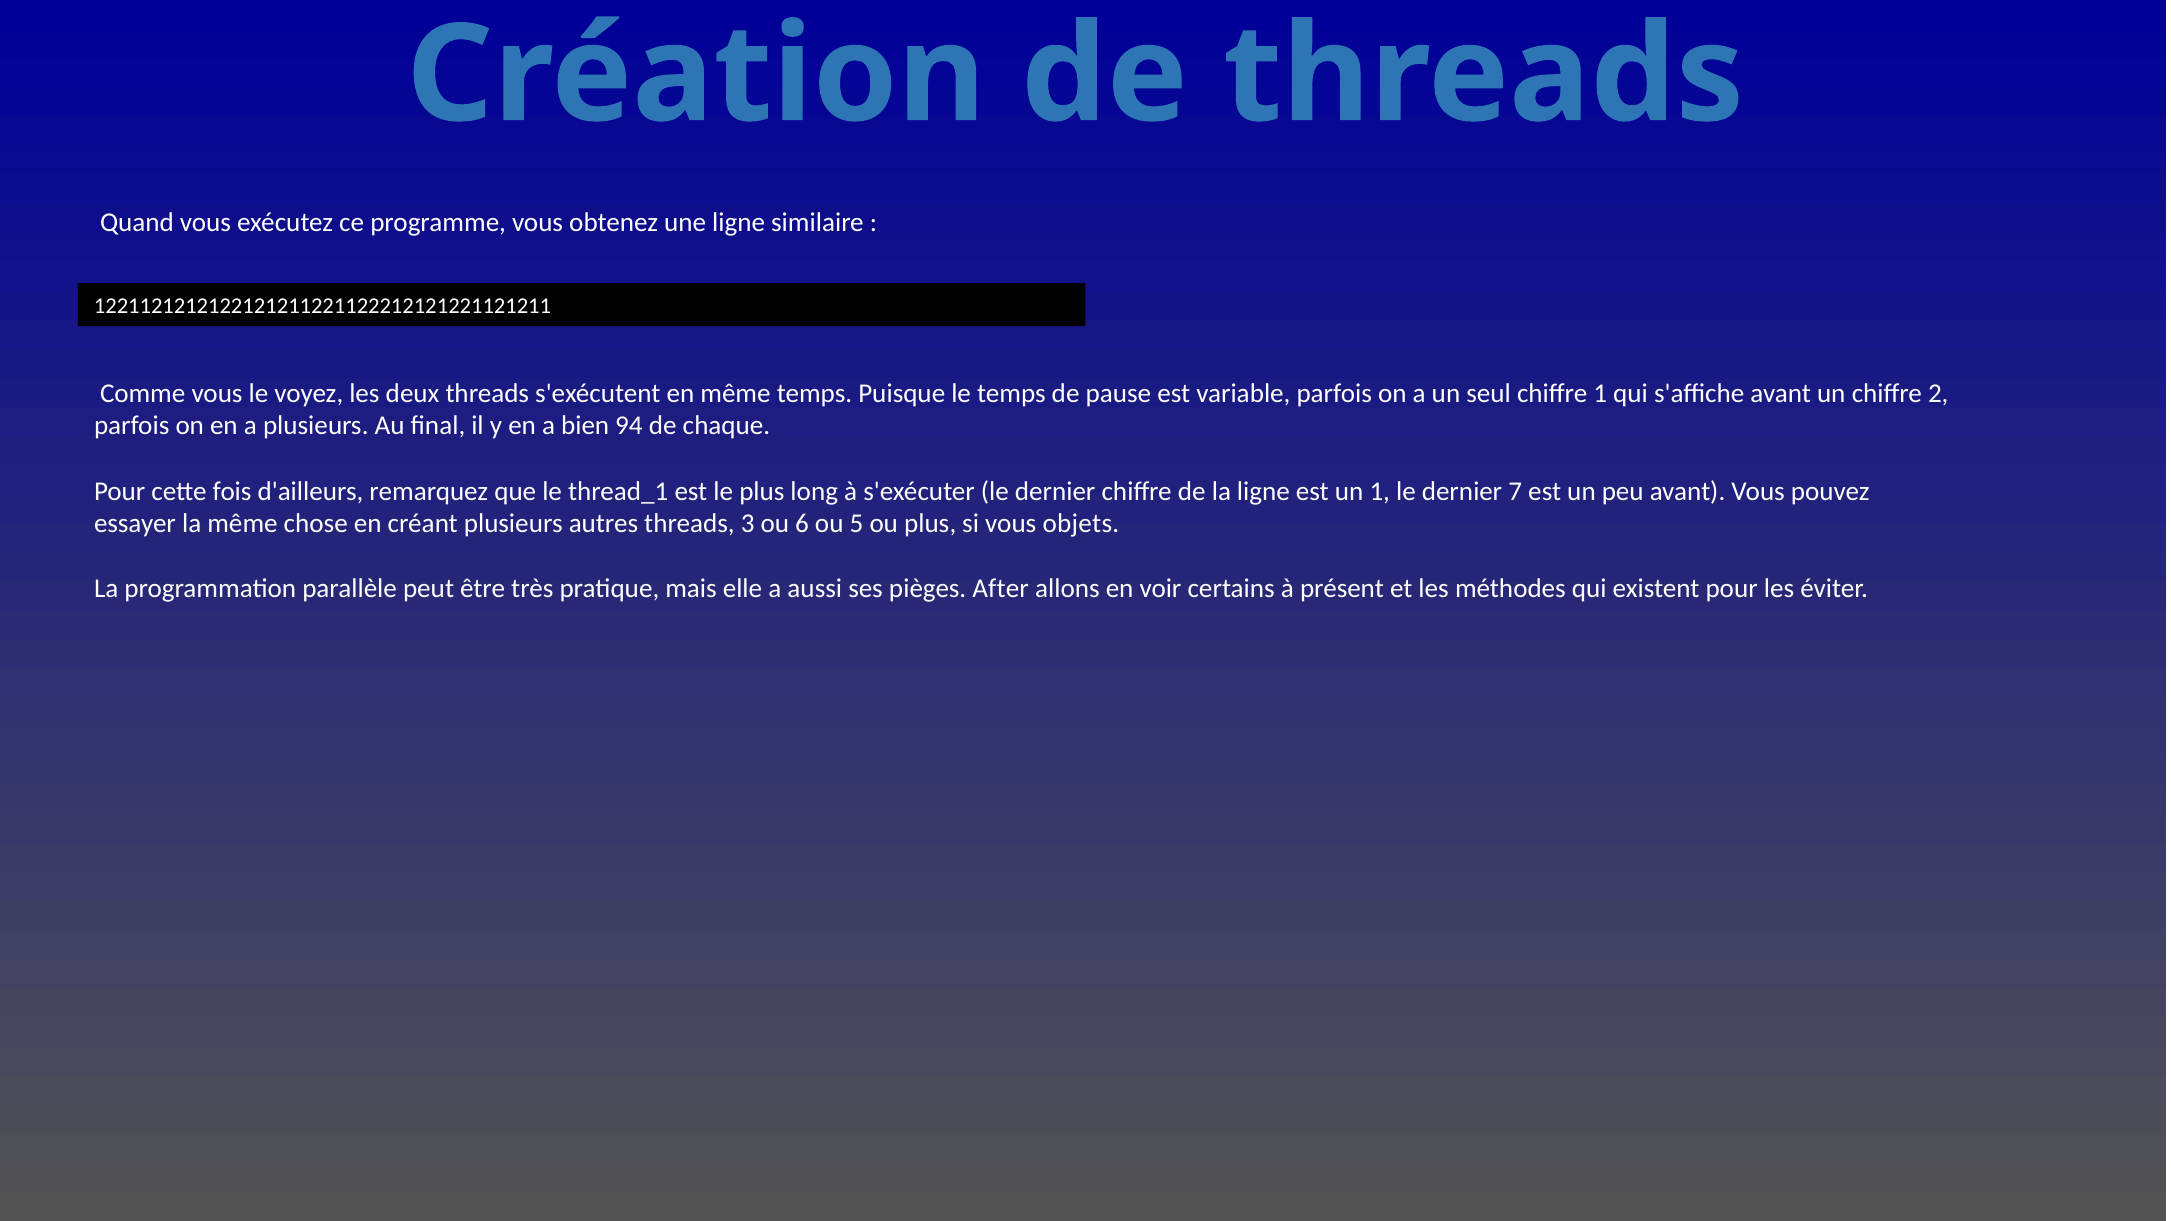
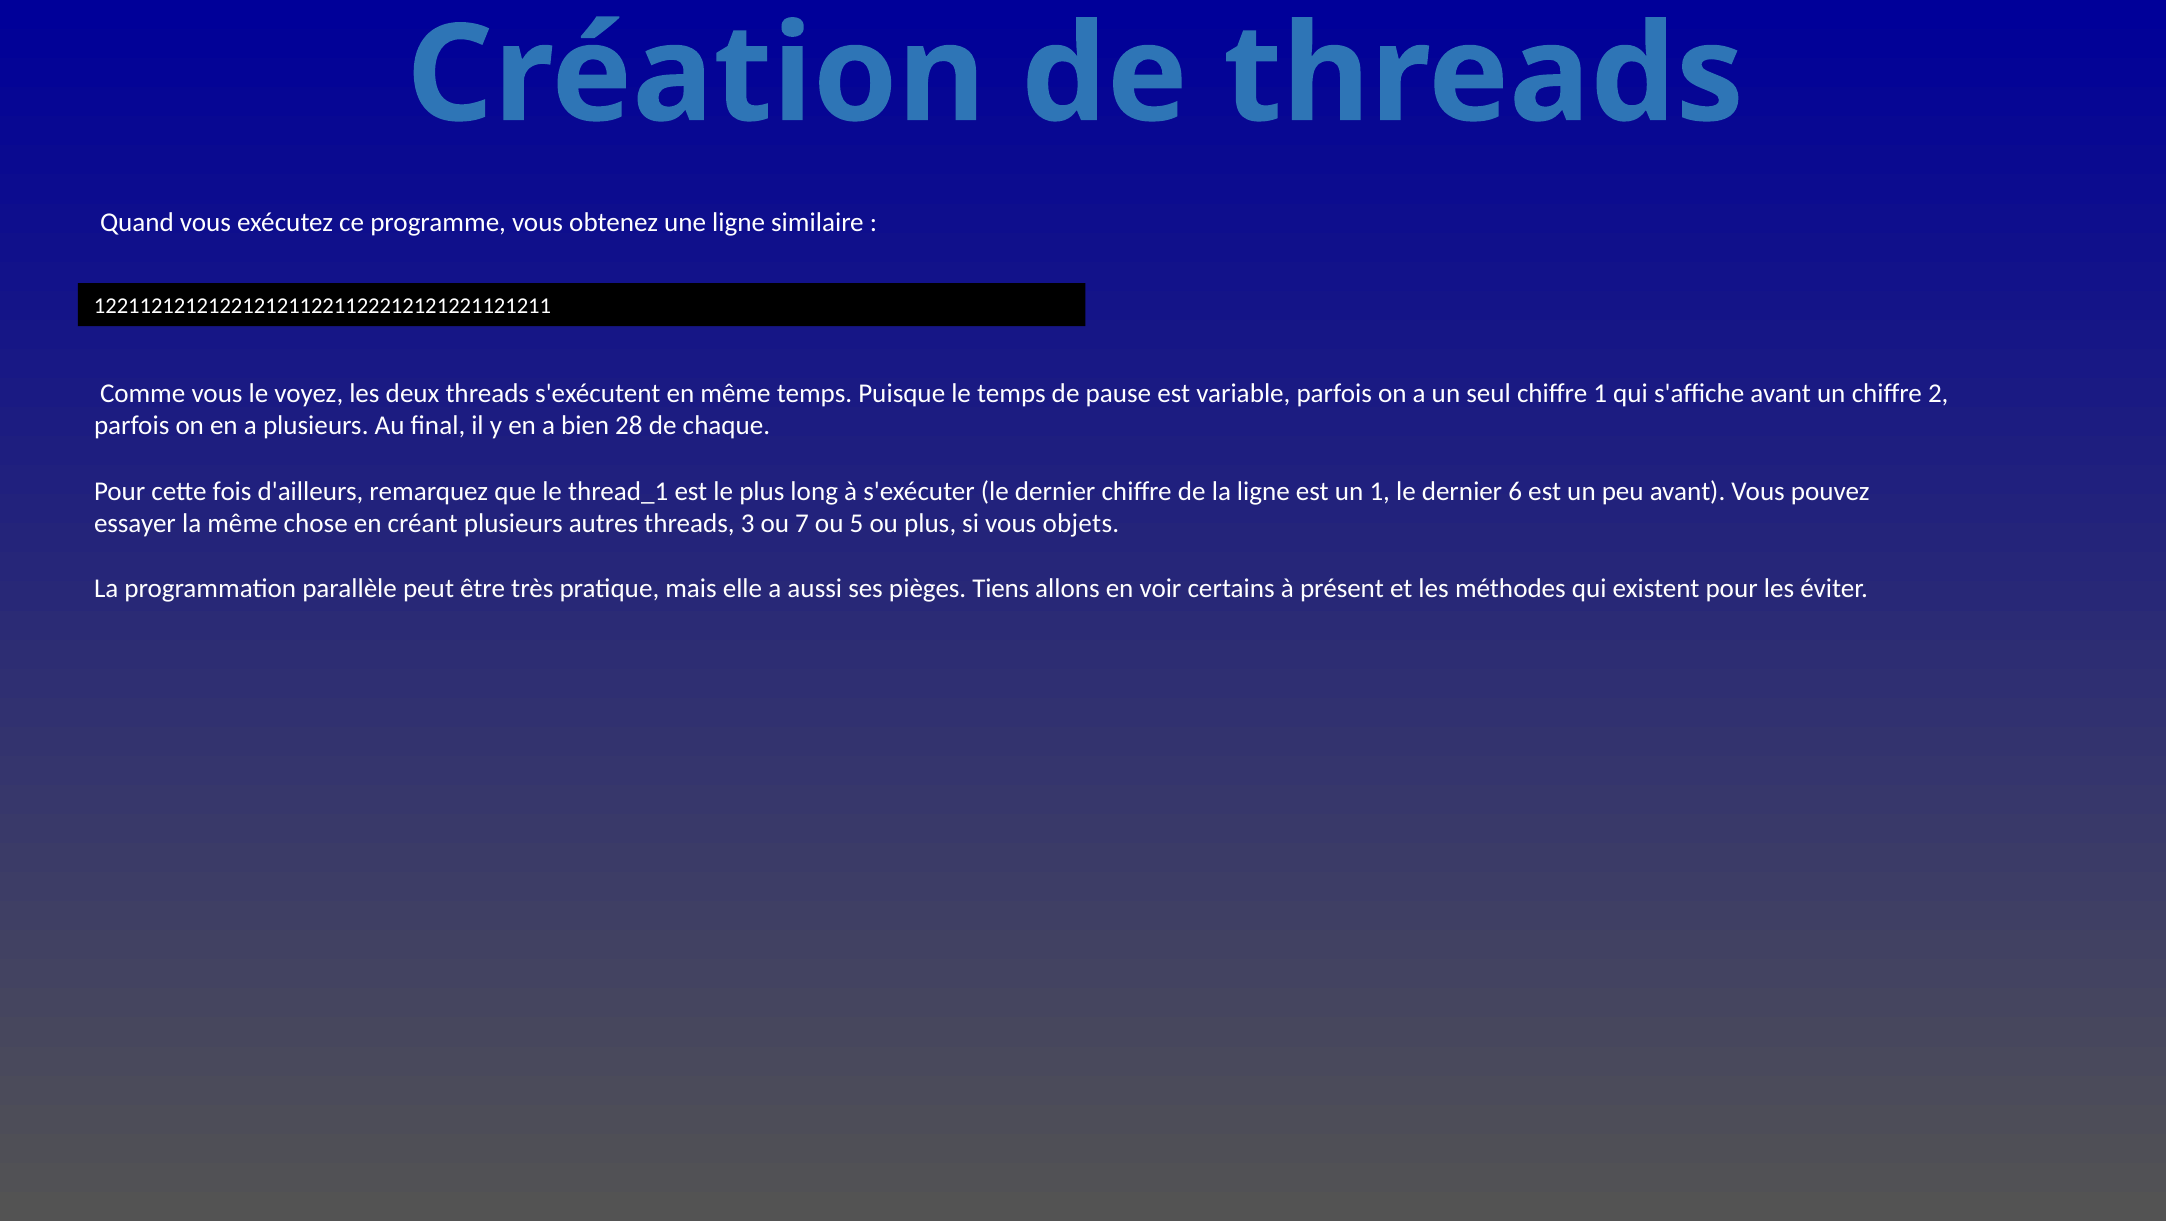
94: 94 -> 28
7: 7 -> 6
6: 6 -> 7
After: After -> Tiens
